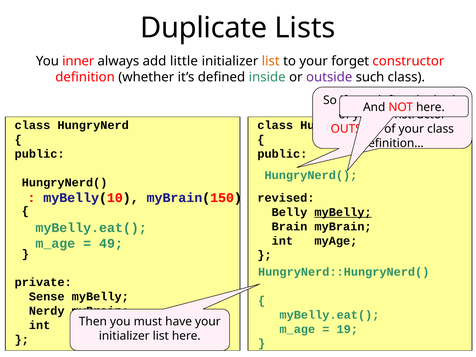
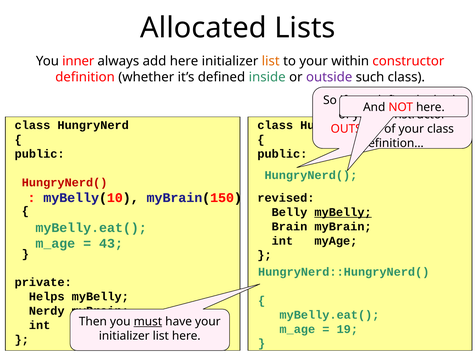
Duplicate: Duplicate -> Allocated
add little: little -> here
forget: forget -> within
HungryNerd( at (65, 182) colour: black -> red
49: 49 -> 43
Sense: Sense -> Helps
must underline: none -> present
